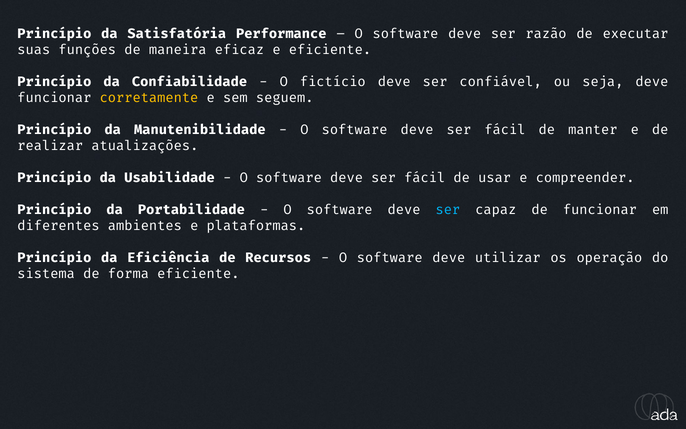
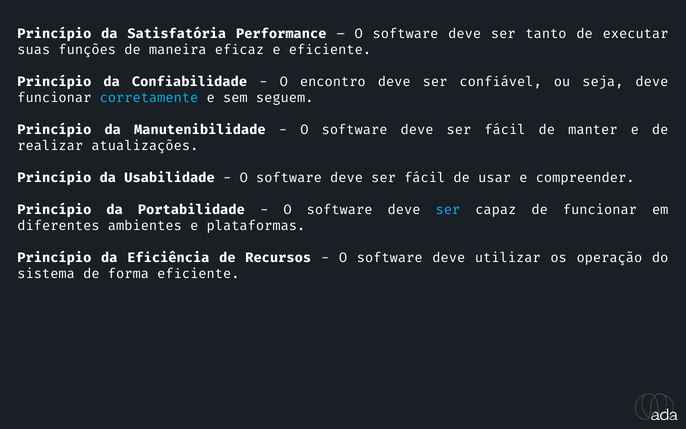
razão: razão -> tanto
fictício: fictício -> encontro
corretamente colour: yellow -> light blue
